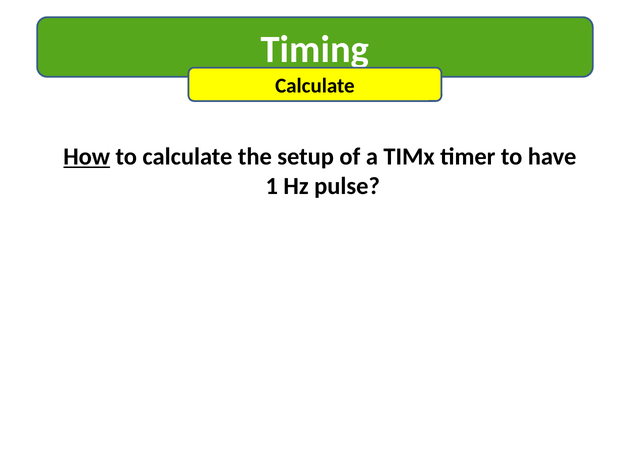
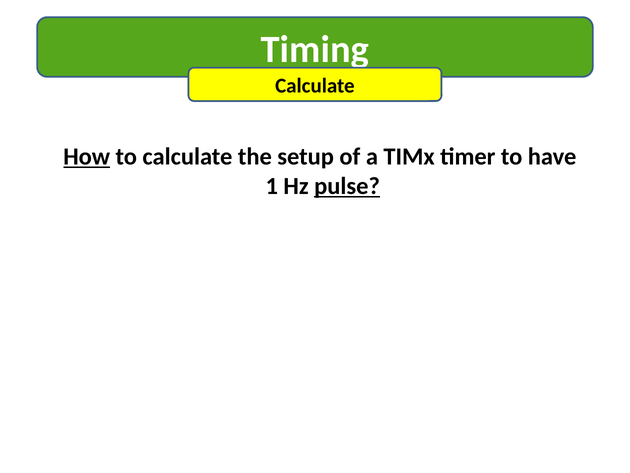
pulse underline: none -> present
